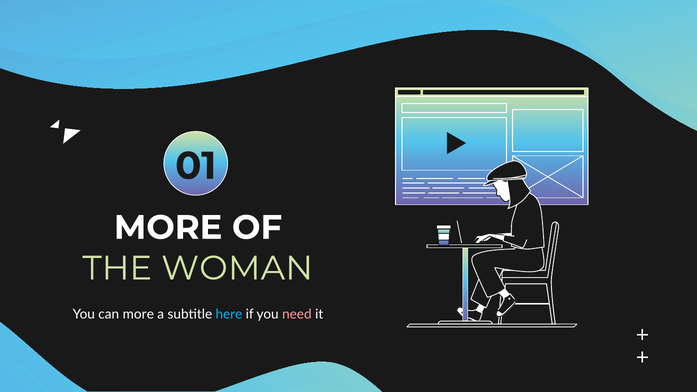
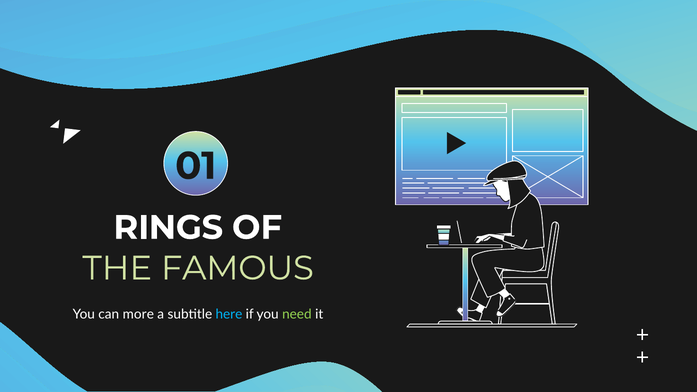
MORE at (168, 228): MORE -> RINGS
WOMAN: WOMAN -> FAMOUS
need colour: pink -> light green
